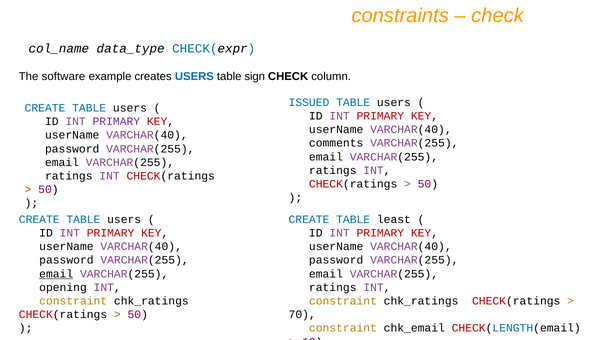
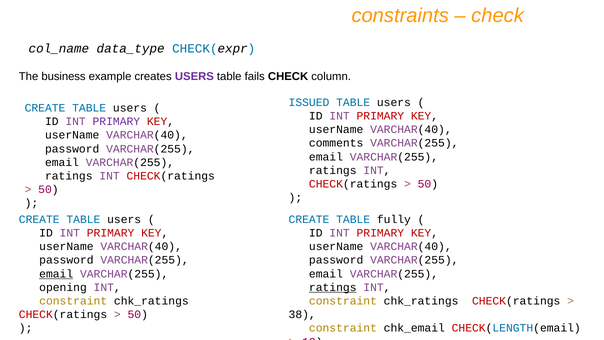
software: software -> business
USERS at (194, 76) colour: blue -> purple
sign: sign -> fails
least: least -> fully
ratings at (333, 287) underline: none -> present
70: 70 -> 38
